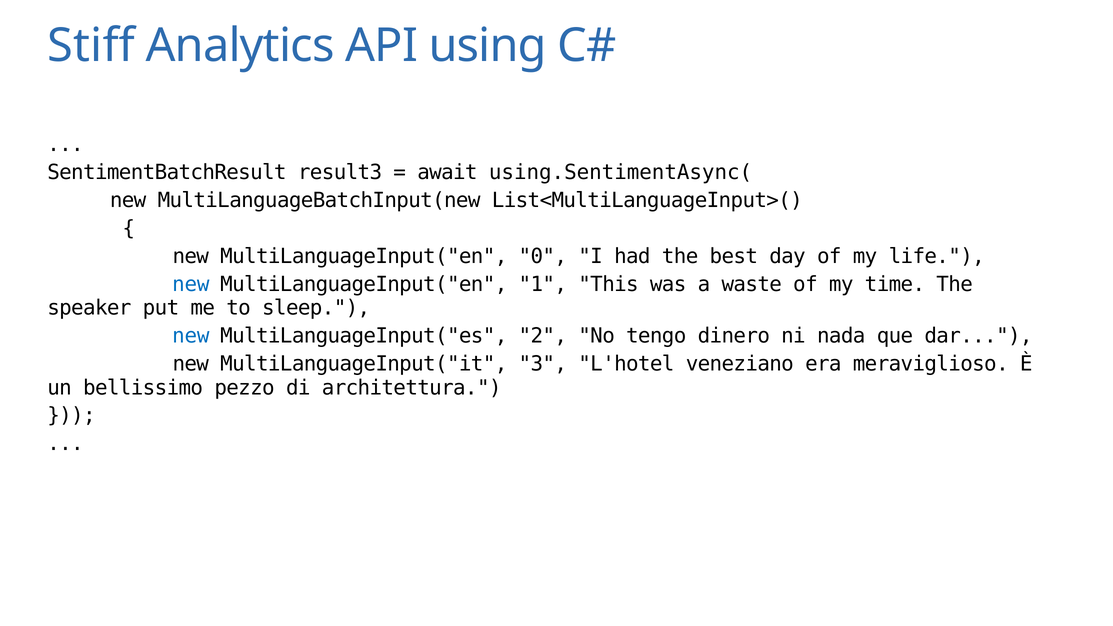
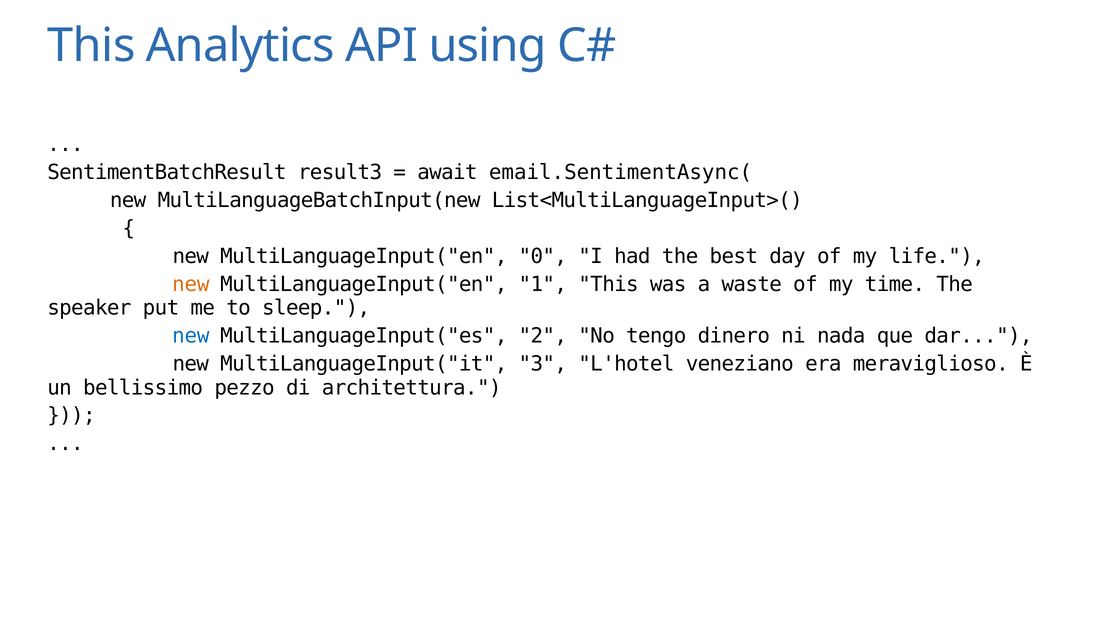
Stiff at (91, 46): Stiff -> This
using.SentimentAsync(: using.SentimentAsync( -> email.SentimentAsync(
new at (191, 284) colour: blue -> orange
